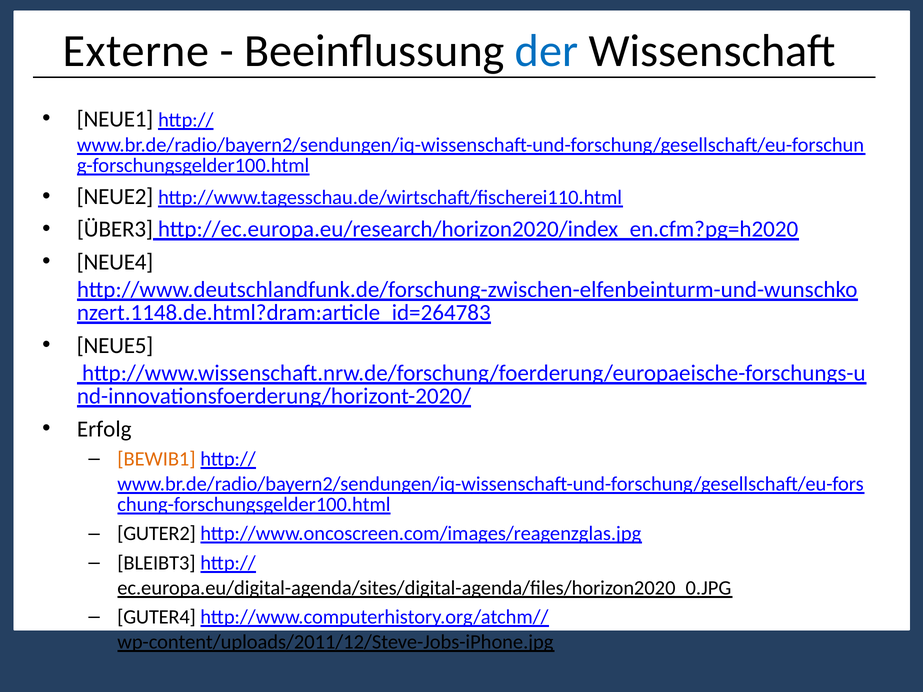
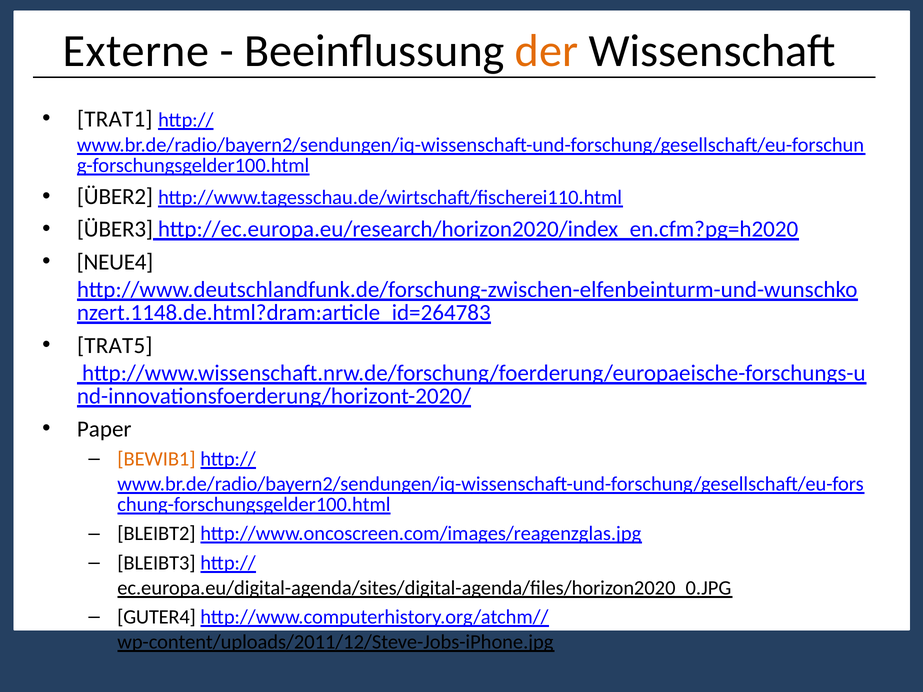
der colour: blue -> orange
NEUE1: NEUE1 -> TRAT1
NEUE2: NEUE2 -> ÜBER2
NEUE5: NEUE5 -> TRAT5
Erfolg: Erfolg -> Paper
GUTER2: GUTER2 -> BLEIBT2
